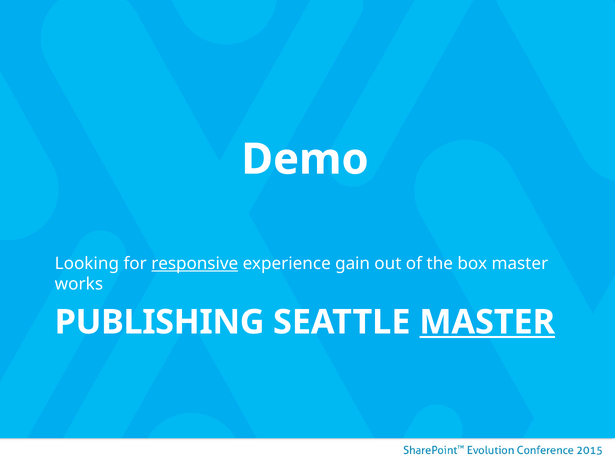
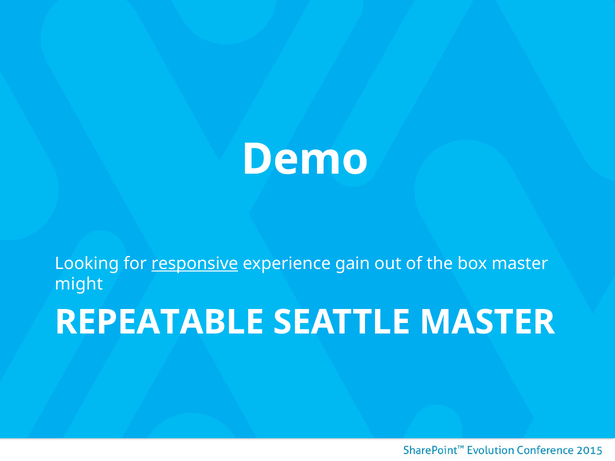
works: works -> might
PUBLISHING: PUBLISHING -> REPEATABLE
MASTER at (487, 322) underline: present -> none
